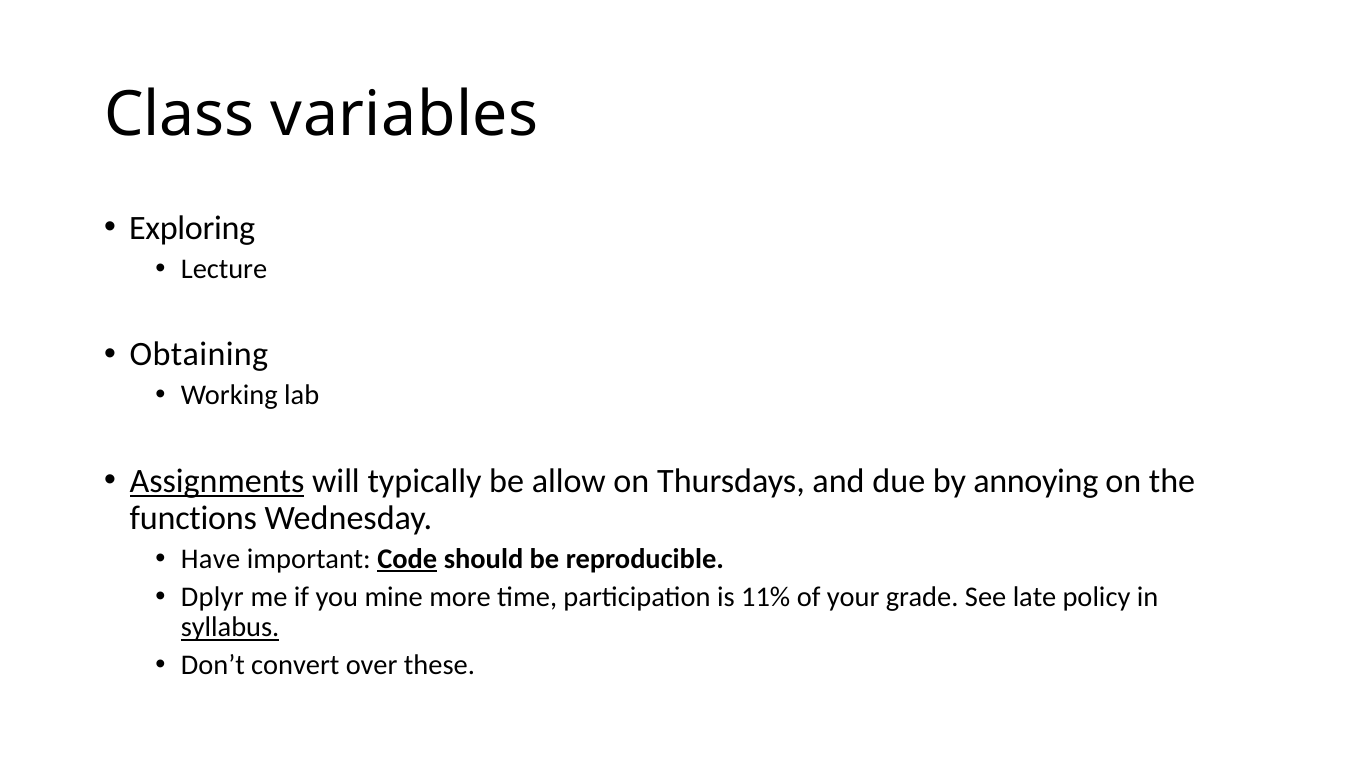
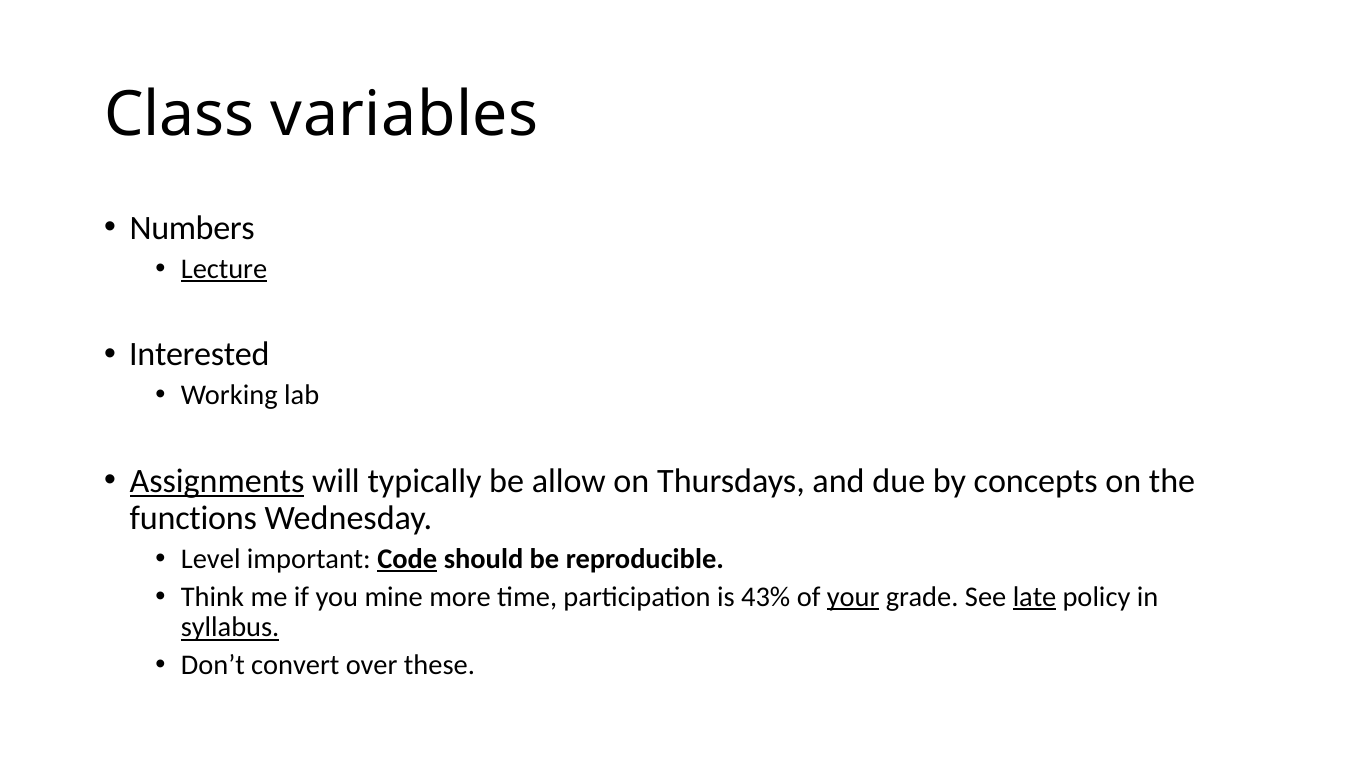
Exploring: Exploring -> Numbers
Lecture underline: none -> present
Obtaining: Obtaining -> Interested
annoying: annoying -> concepts
Have: Have -> Level
Dplyr: Dplyr -> Think
11%: 11% -> 43%
your underline: none -> present
late underline: none -> present
